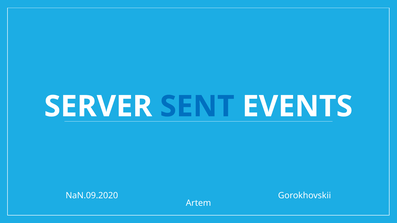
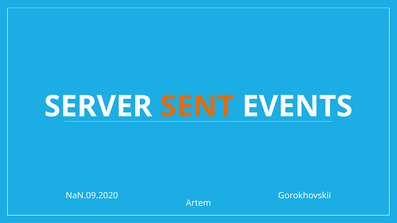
SENT colour: blue -> orange
